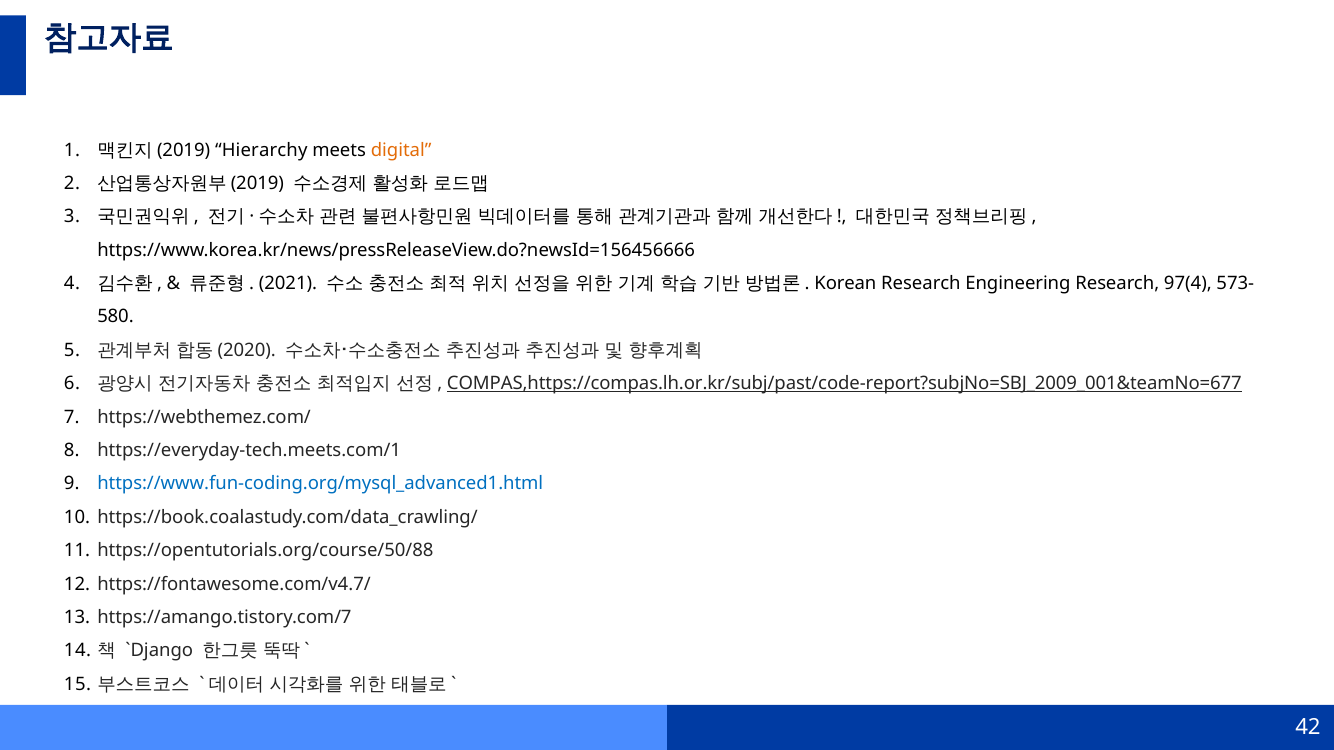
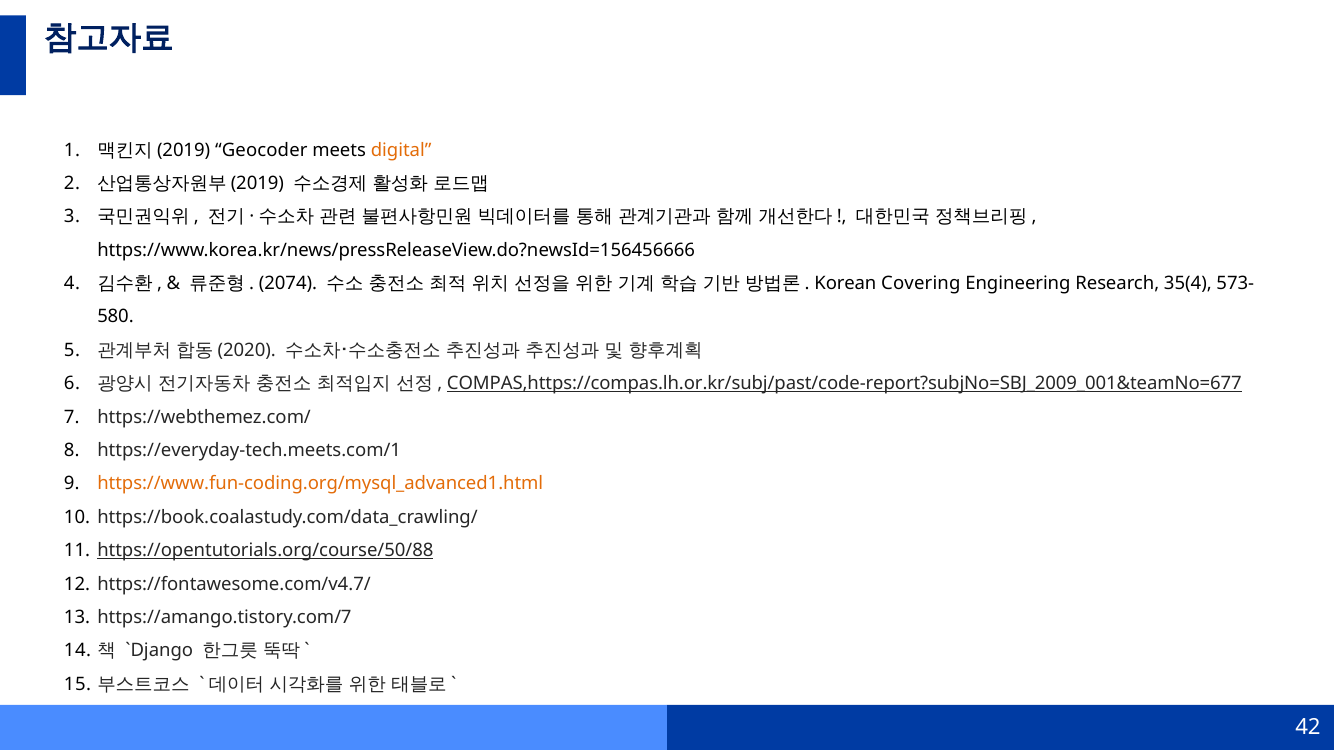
Hierarchy: Hierarchy -> Geocoder
2021: 2021 -> 2074
Korean Research: Research -> Covering
97(4: 97(4 -> 35(4
https://www.fun-coding.org/mysql_advanced1.html colour: blue -> orange
https://opentutorials.org/course/50/88 underline: none -> present
